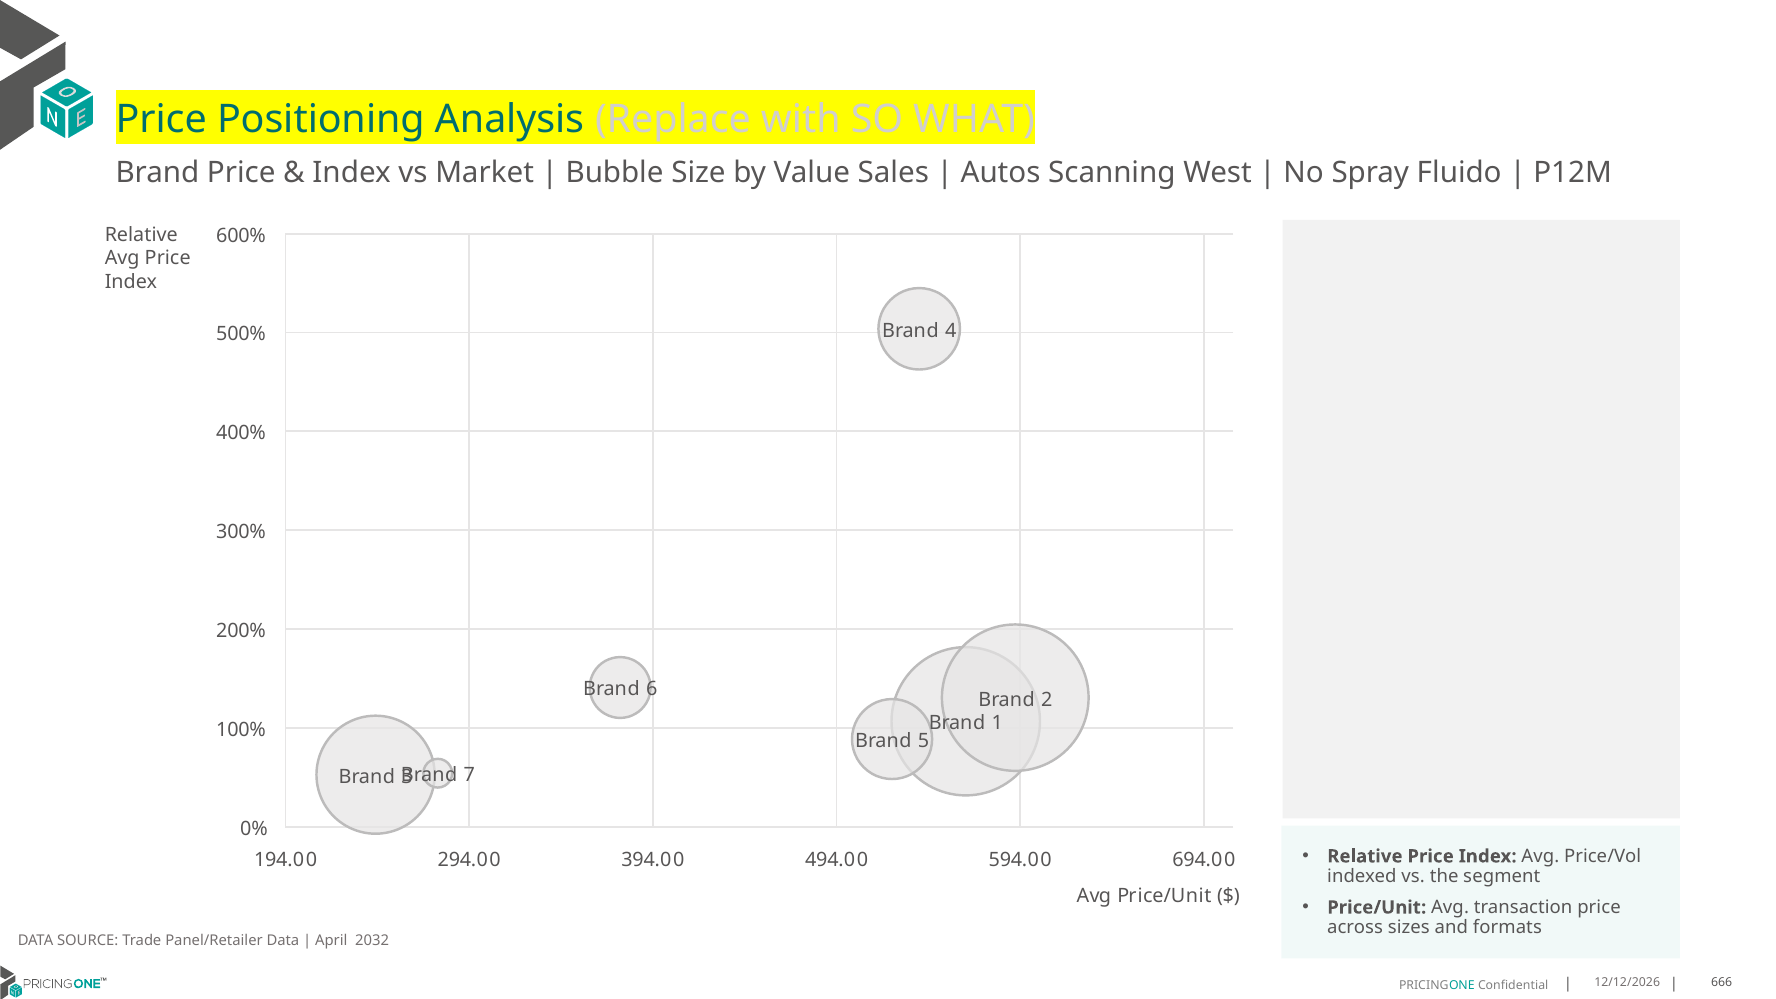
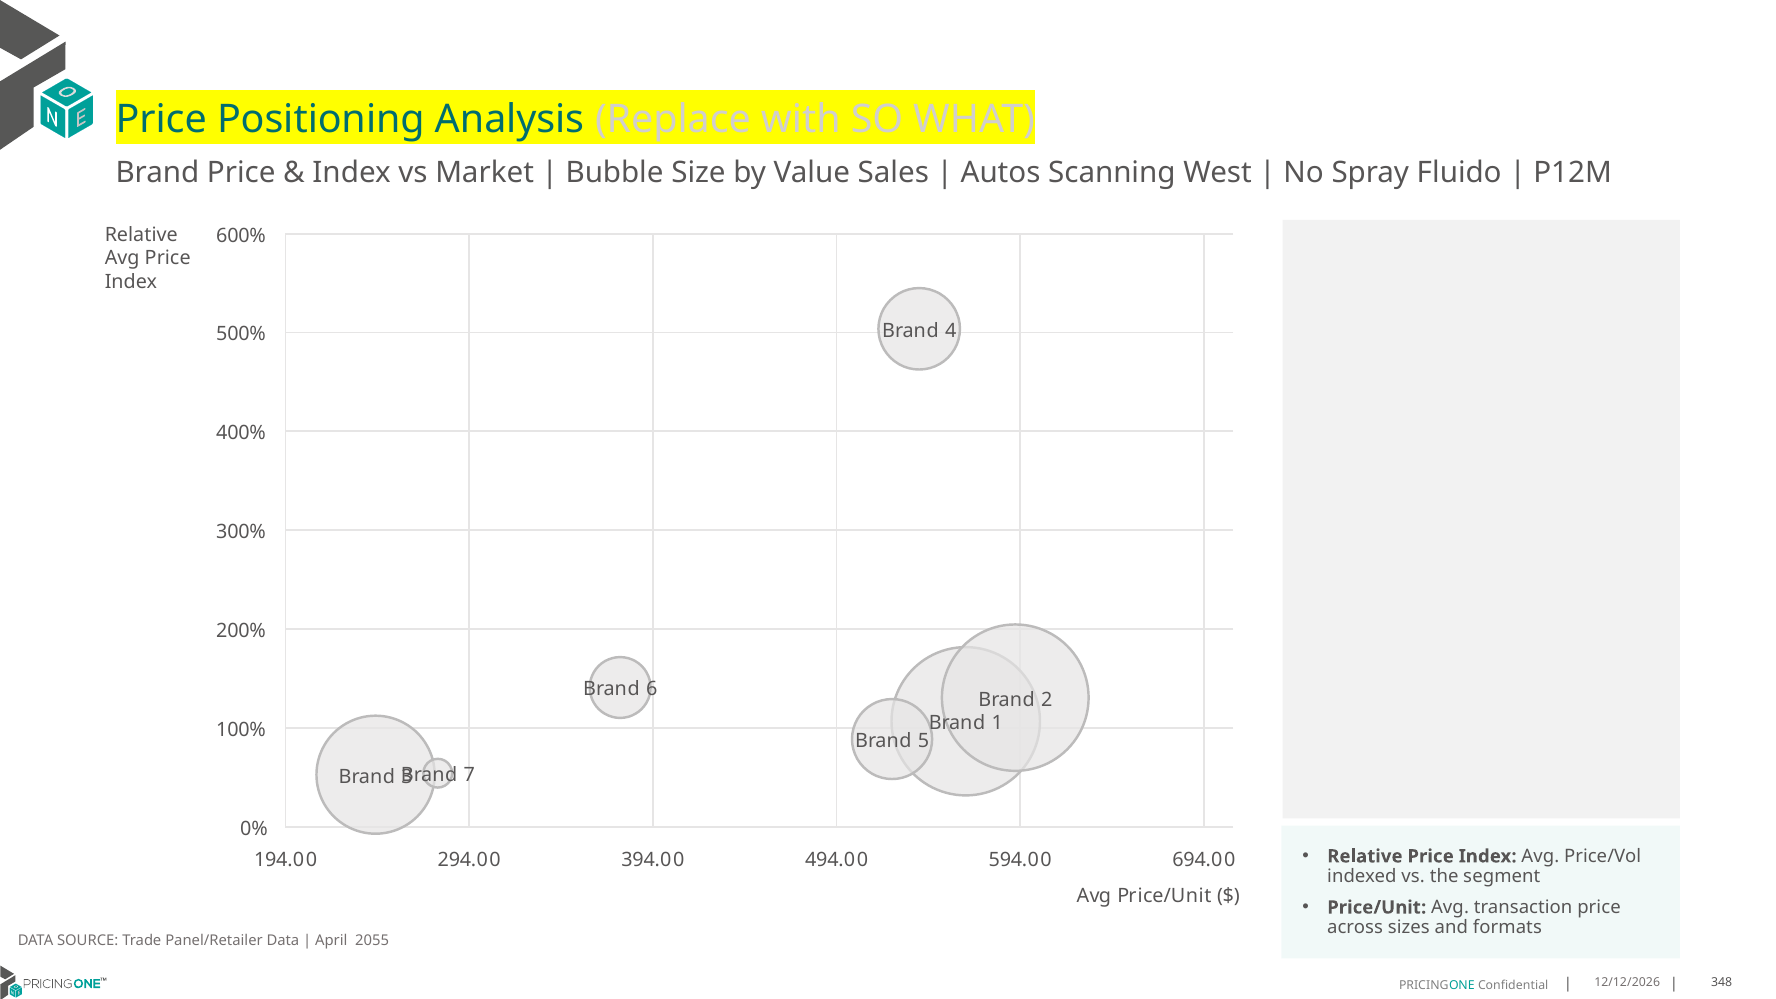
2032: 2032 -> 2055
666: 666 -> 348
